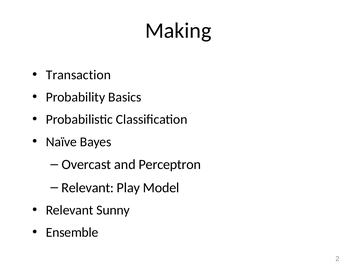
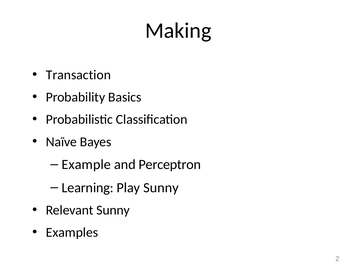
Overcast: Overcast -> Example
Relevant at (88, 187): Relevant -> Learning
Play Model: Model -> Sunny
Ensemble: Ensemble -> Examples
